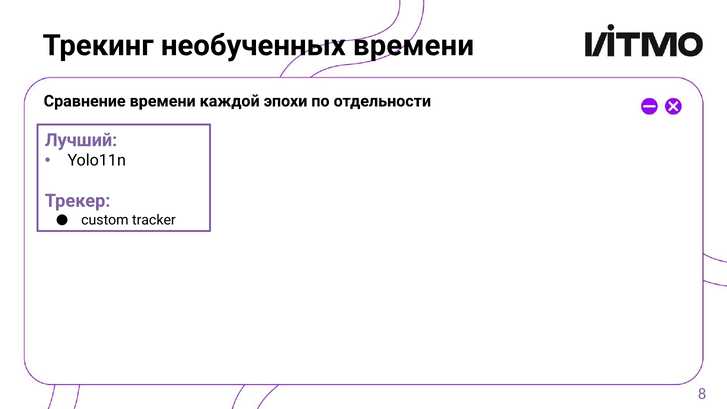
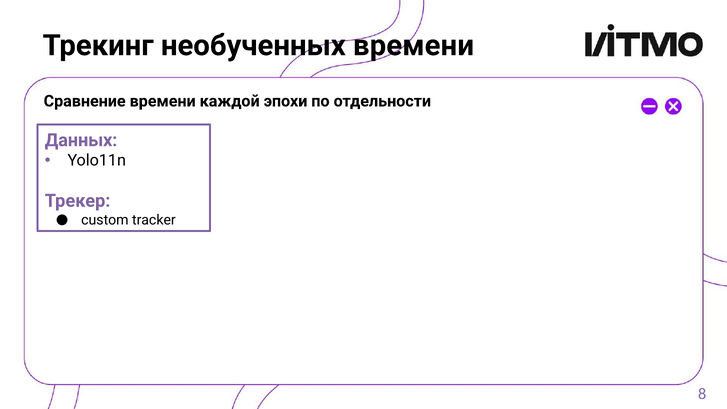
Лучший: Лучший -> Данных
